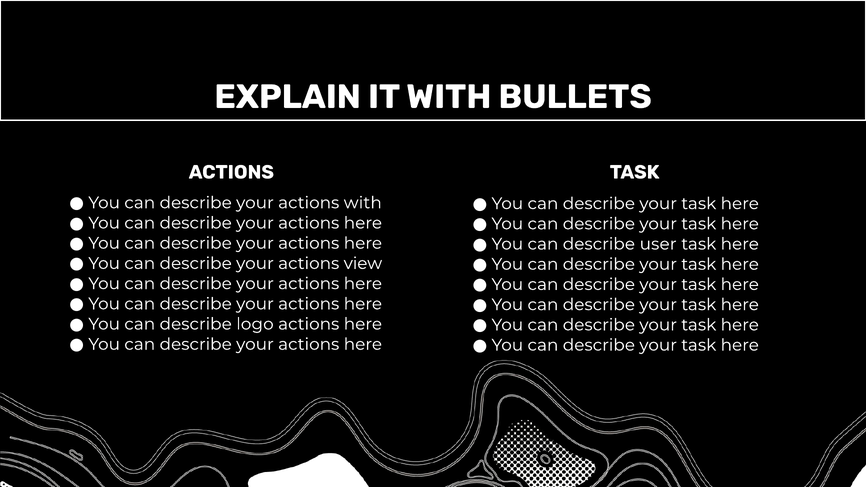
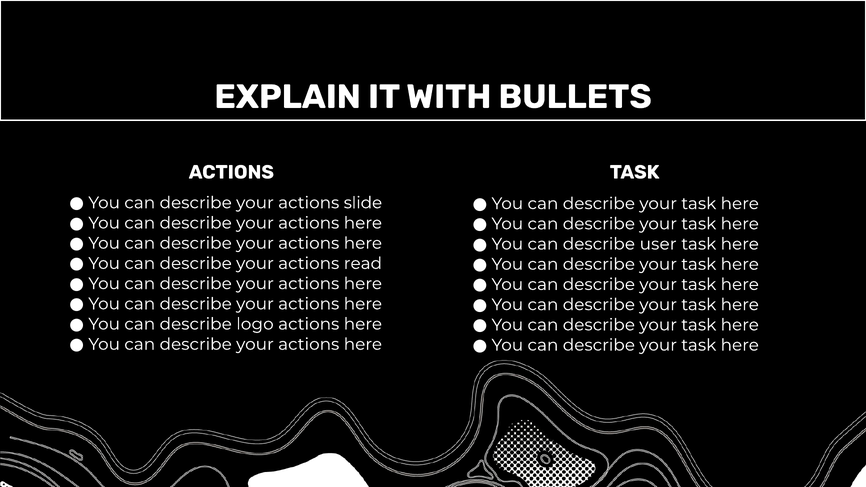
actions with: with -> slide
view: view -> read
